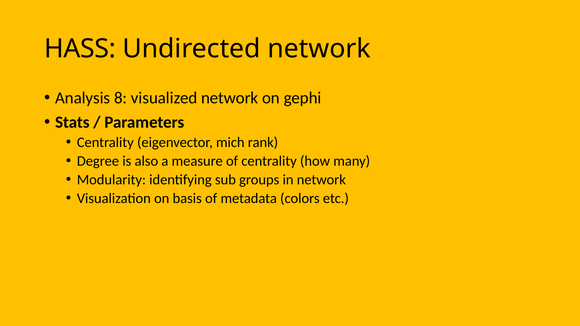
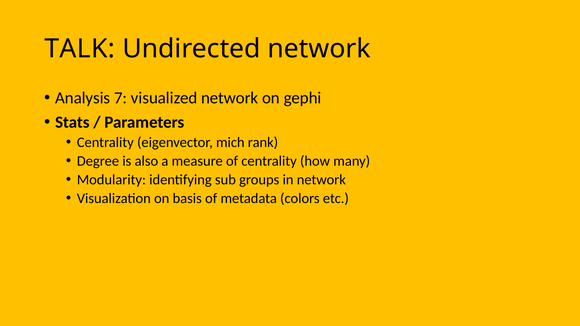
HASS: HASS -> TALK
8: 8 -> 7
